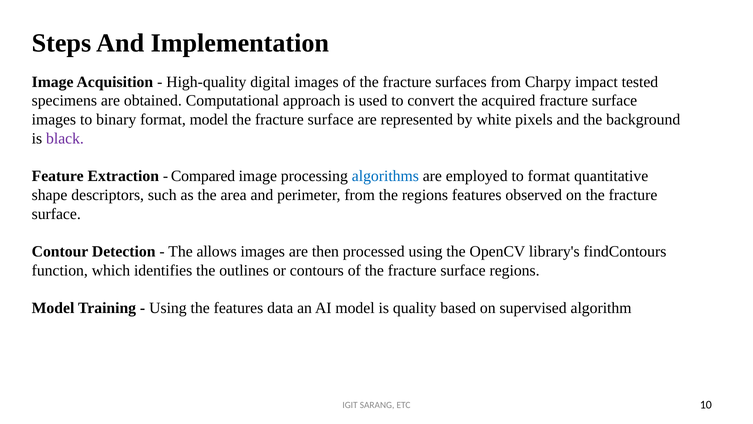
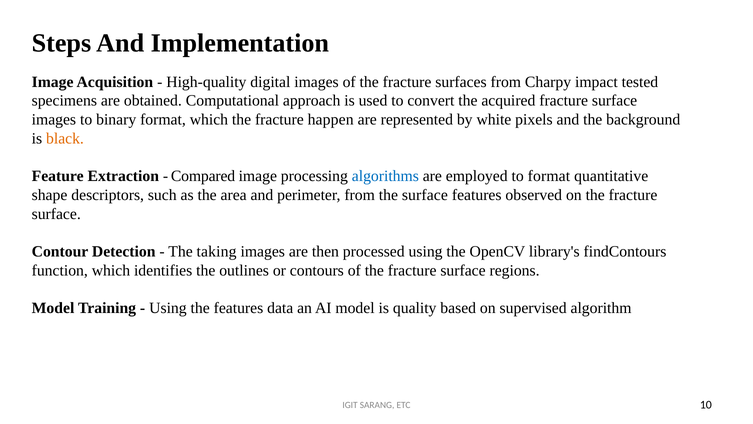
format model: model -> which
surface at (331, 119): surface -> happen
black colour: purple -> orange
the regions: regions -> surface
allows: allows -> taking
